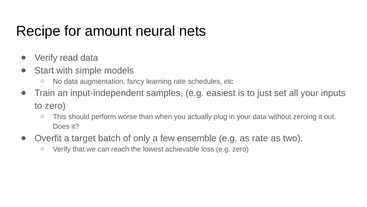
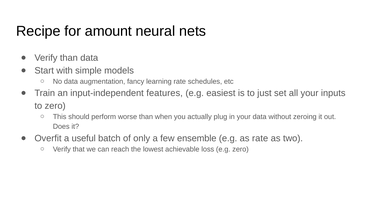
Verify read: read -> than
samples: samples -> features
target: target -> useful
